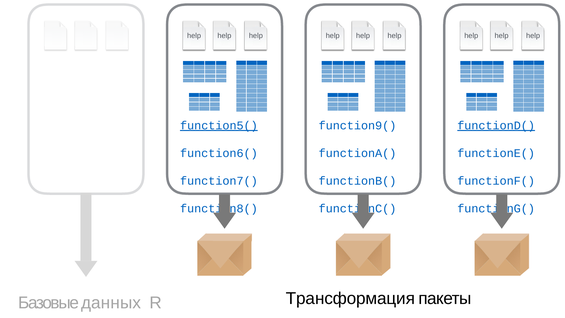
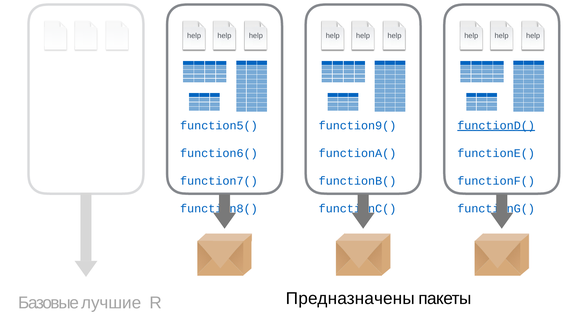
function5( underline: present -> none
Трансформация: Трансформация -> Предназначены
данных: данных -> лучшие
